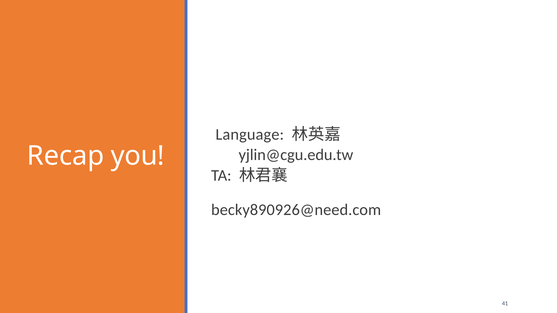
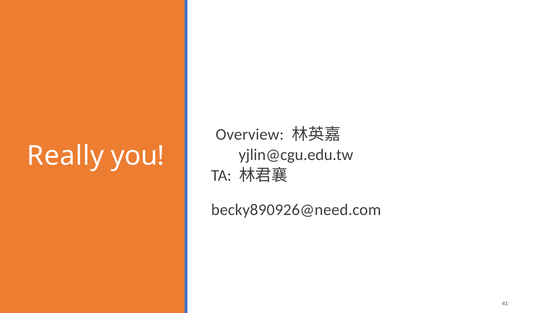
Language: Language -> Overview
Recap: Recap -> Really
